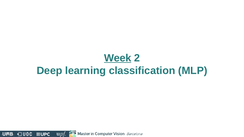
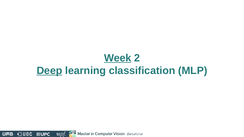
Deep underline: none -> present
